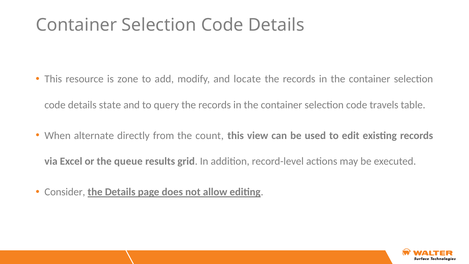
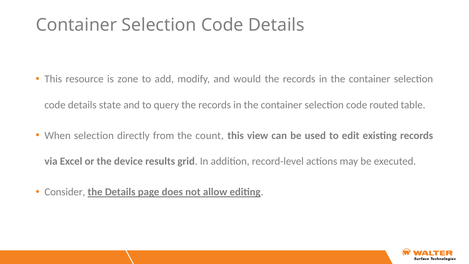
locate: locate -> would
travels: travels -> routed
When alternate: alternate -> selection
queue: queue -> device
